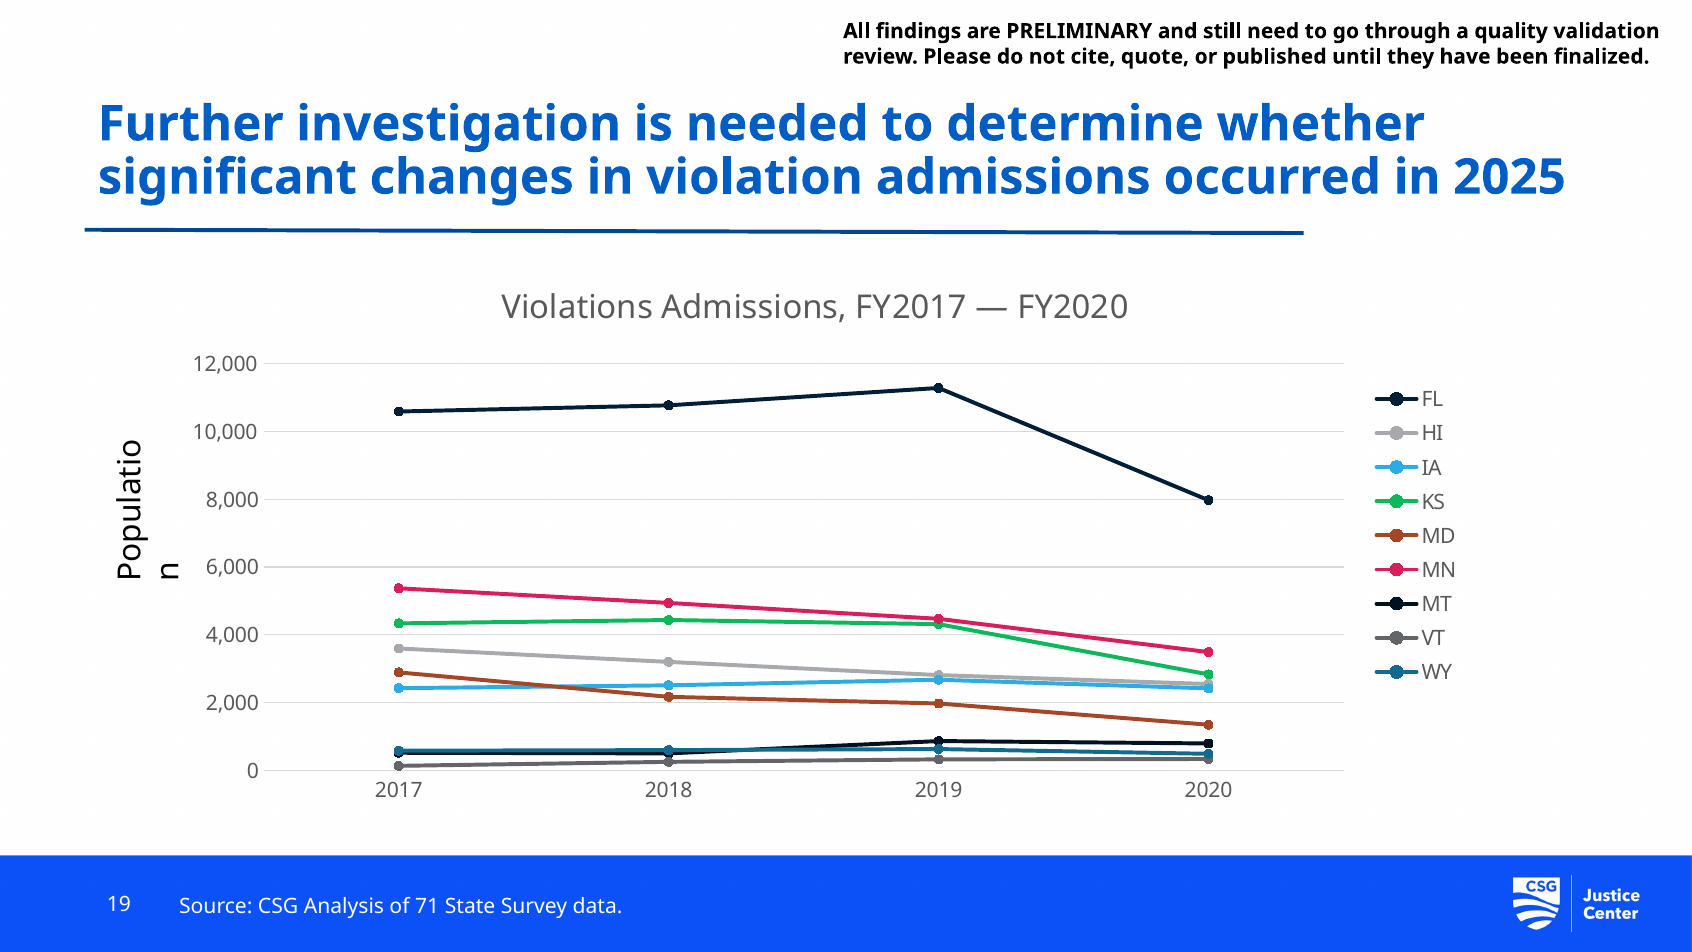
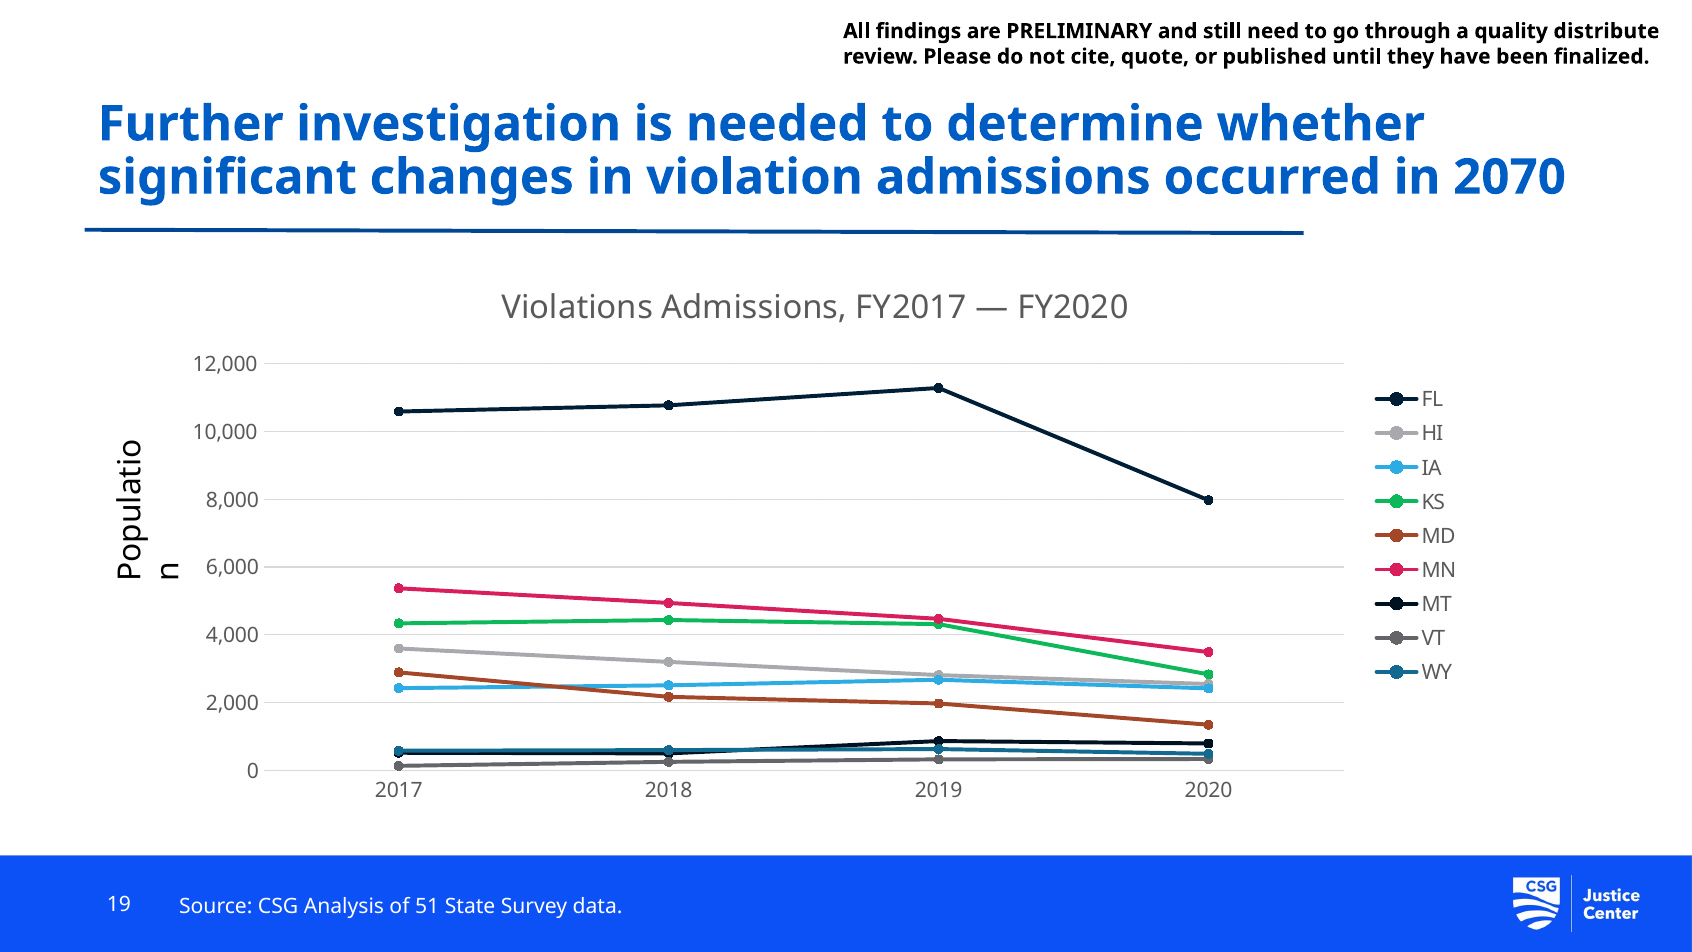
validation: validation -> distribute
2025: 2025 -> 2070
71: 71 -> 51
